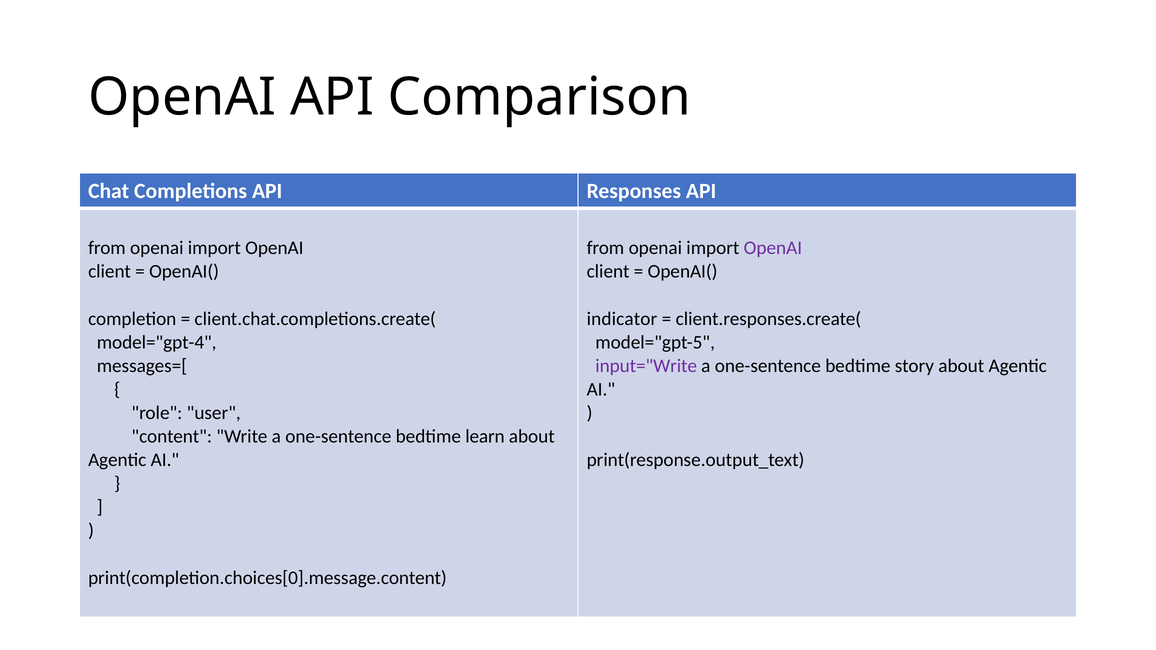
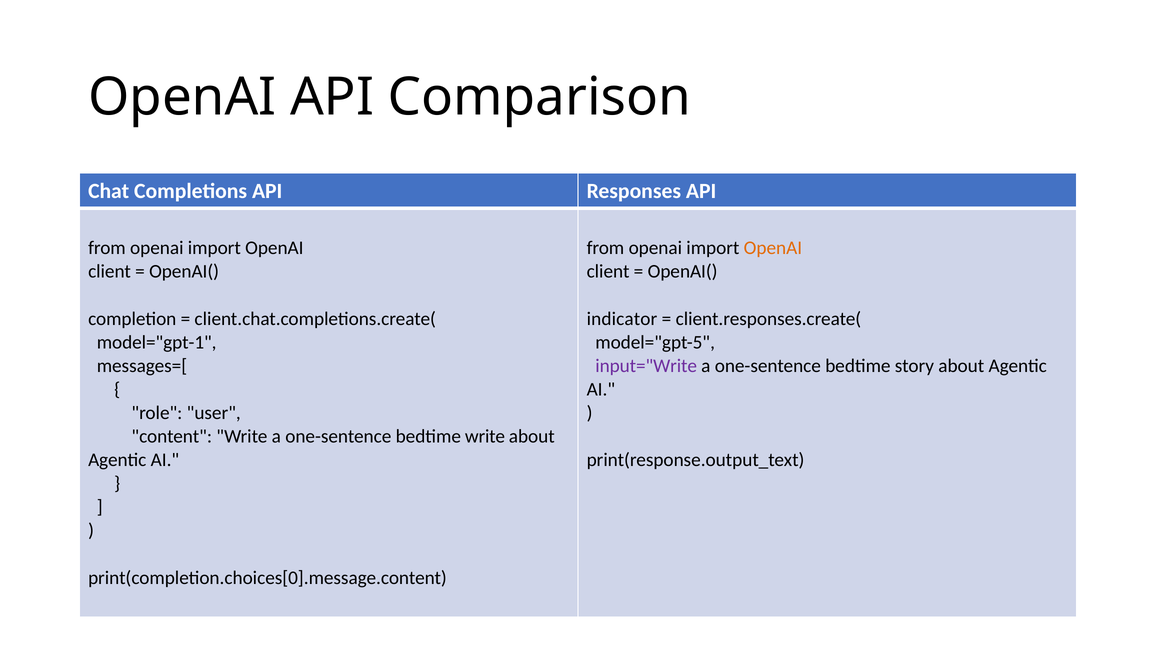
OpenAI at (773, 248) colour: purple -> orange
model="gpt-4: model="gpt-4 -> model="gpt-1
bedtime learn: learn -> write
